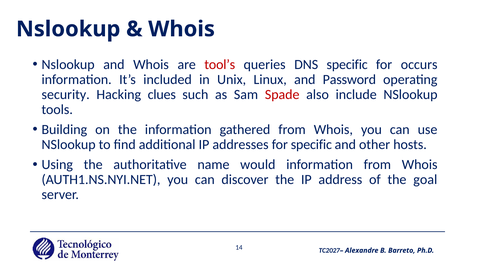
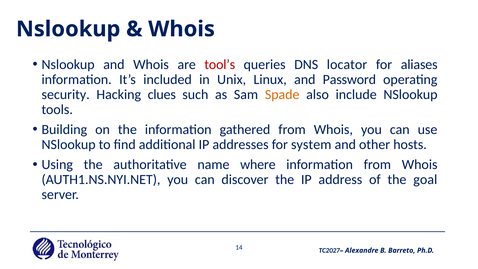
DNS specific: specific -> locator
occurs: occurs -> aliases
Spade colour: red -> orange
for specific: specific -> system
would: would -> where
